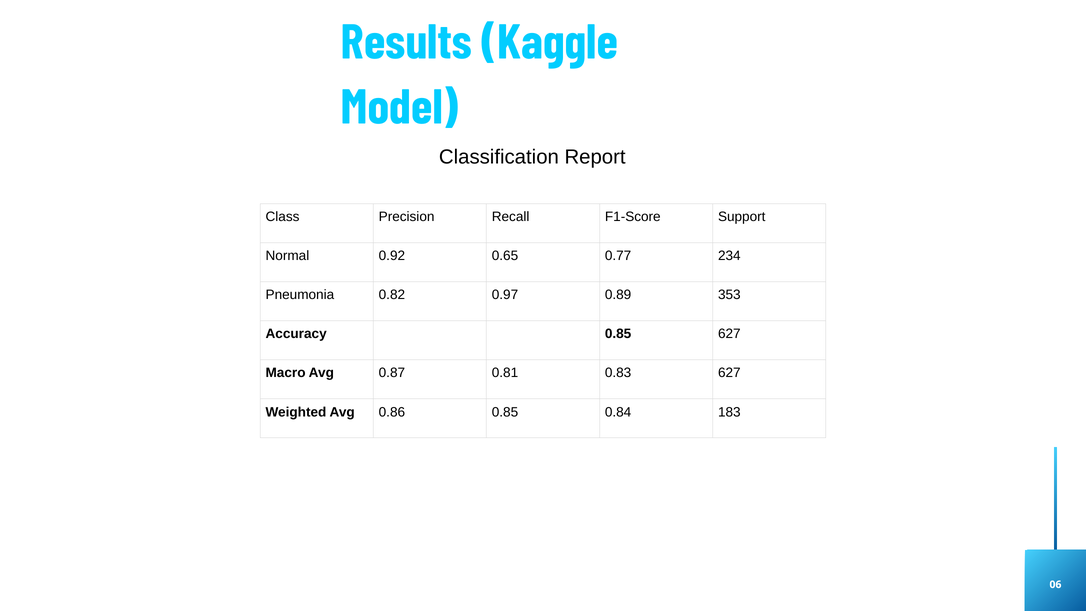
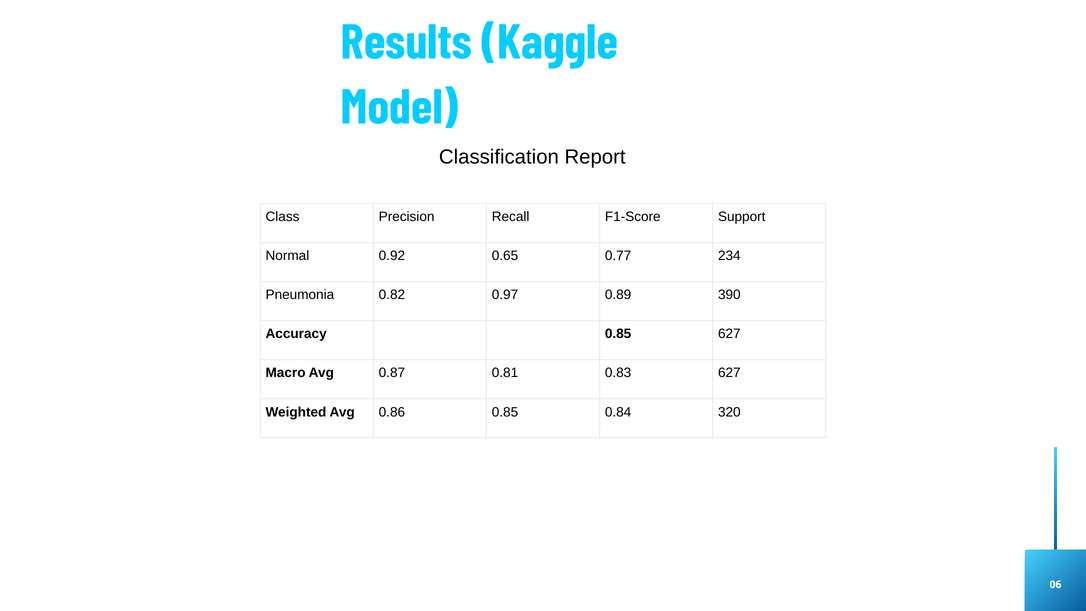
353: 353 -> 390
183: 183 -> 320
